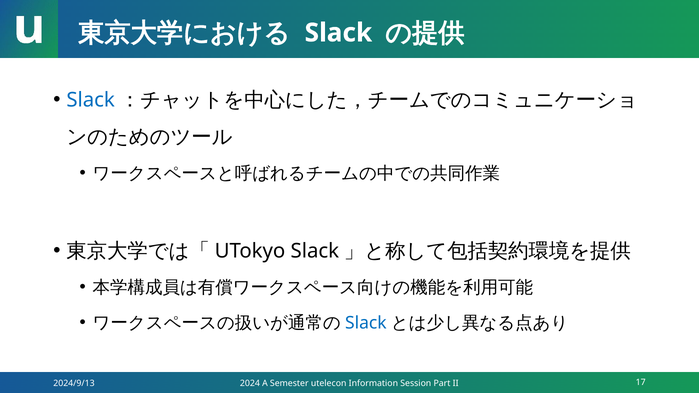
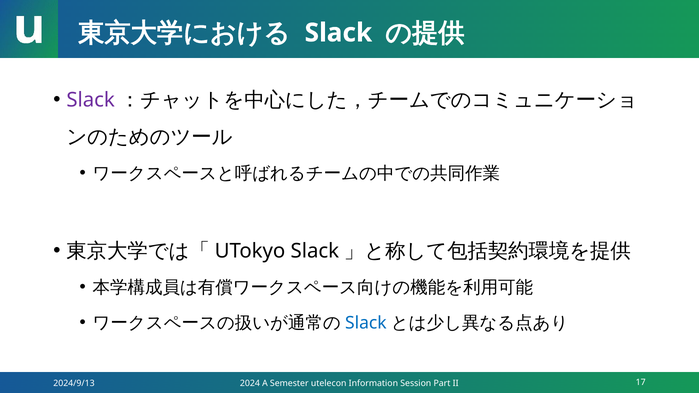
Slack at (91, 100) colour: blue -> purple
